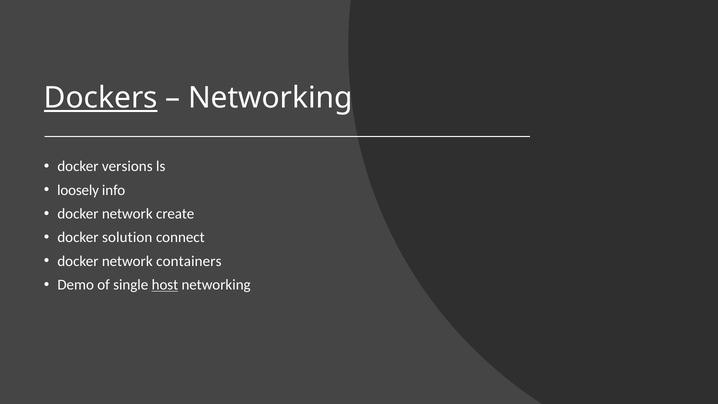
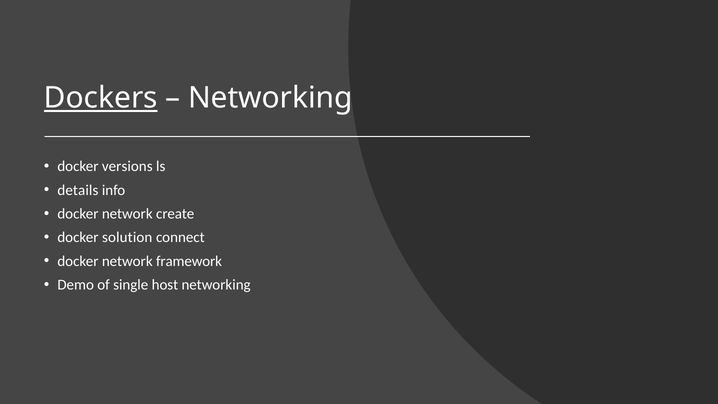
loosely: loosely -> details
containers: containers -> framework
host underline: present -> none
